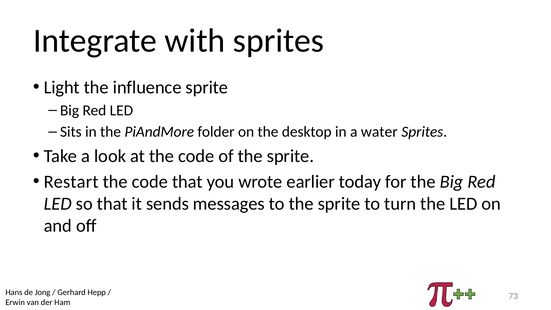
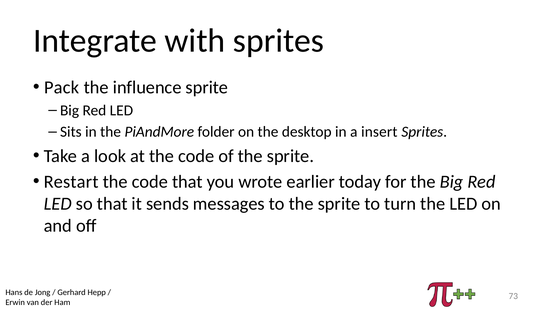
Light: Light -> Pack
water: water -> insert
